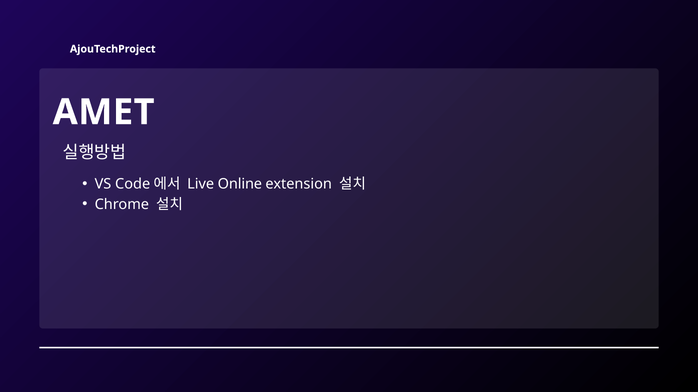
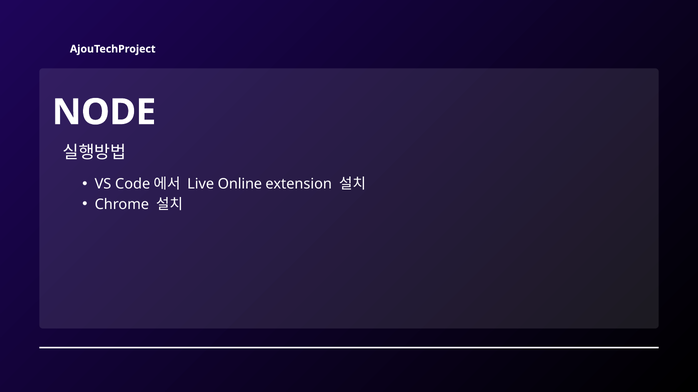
AMET: AMET -> NODE
